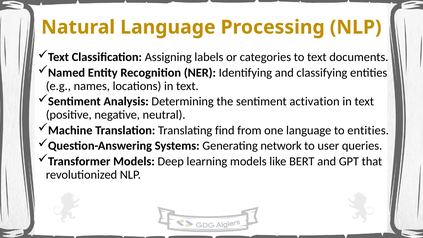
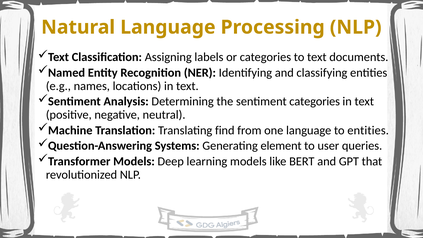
sentiment activation: activation -> categories
network: network -> element
